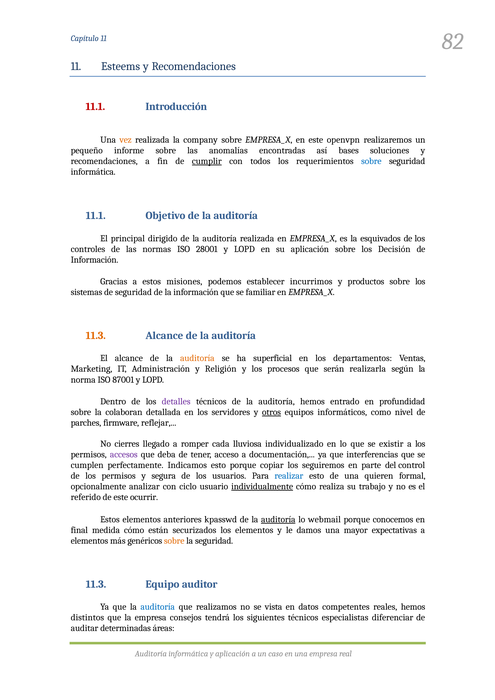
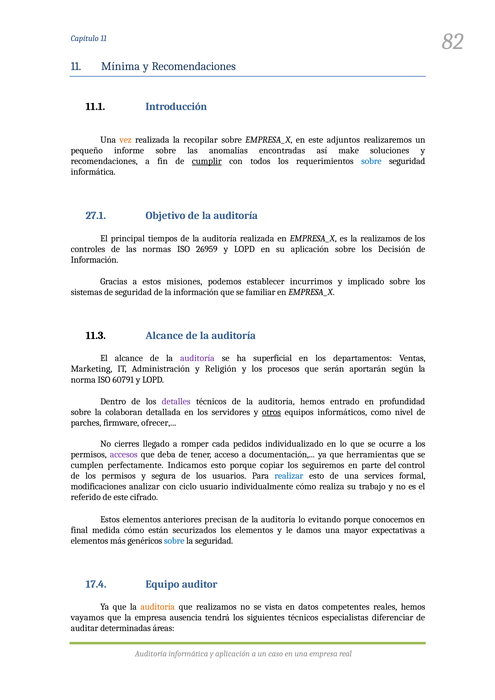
Esteems: Esteems -> Mínima
11.1 at (95, 107) colour: red -> black
company: company -> recopilar
openvpn: openvpn -> adjuntos
bases: bases -> make
11.1 at (96, 216): 11.1 -> 27.1
dirigido: dirigido -> tiempos
la esquivados: esquivados -> realizamos
28001: 28001 -> 26959
productos: productos -> implicado
11.3 at (96, 336) colour: orange -> black
auditoría at (197, 358) colour: orange -> purple
realizarla: realizarla -> aportarán
87001: 87001 -> 60791
reflejar: reflejar -> ofrecer
lluviosa: lluviosa -> pedidos
existir: existir -> ocurre
interferencias: interferencias -> herramientas
quieren: quieren -> services
opcionalmente: opcionalmente -> modificaciones
individualmente underline: present -> none
ocurrir: ocurrir -> cifrado
kpasswd: kpasswd -> precisan
auditoría at (278, 520) underline: present -> none
webmail: webmail -> evitando
sobre at (174, 541) colour: orange -> blue
11.3 at (96, 585): 11.3 -> 17.4
auditoría at (158, 607) colour: blue -> orange
distintos: distintos -> vayamos
consejos: consejos -> ausencia
